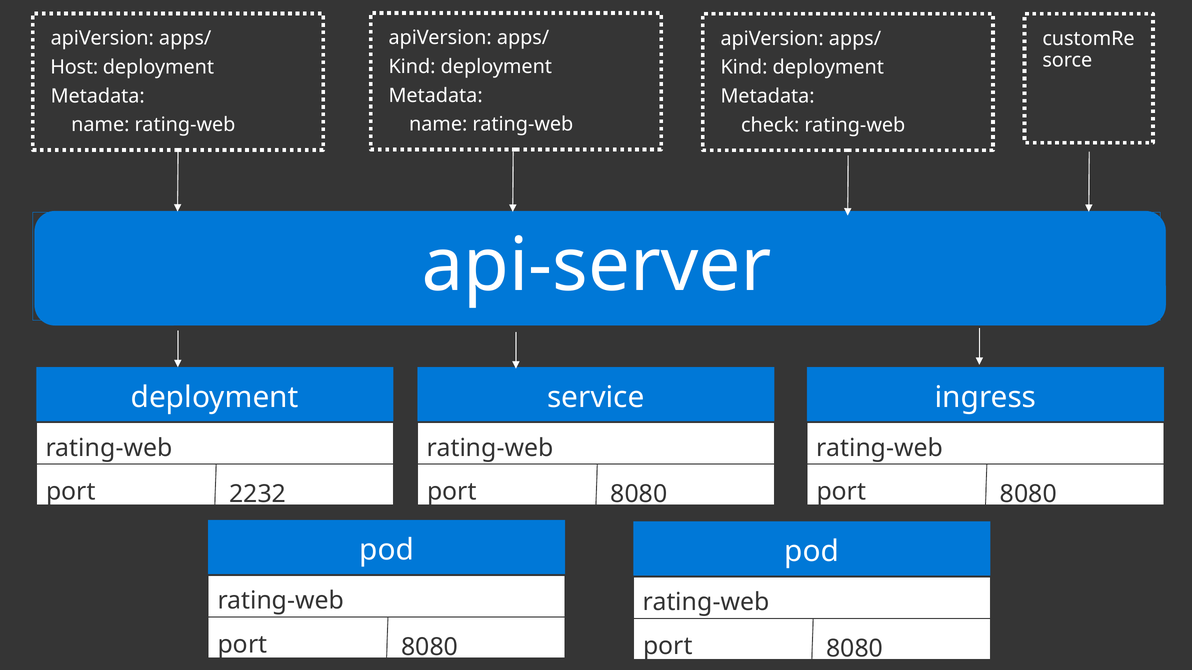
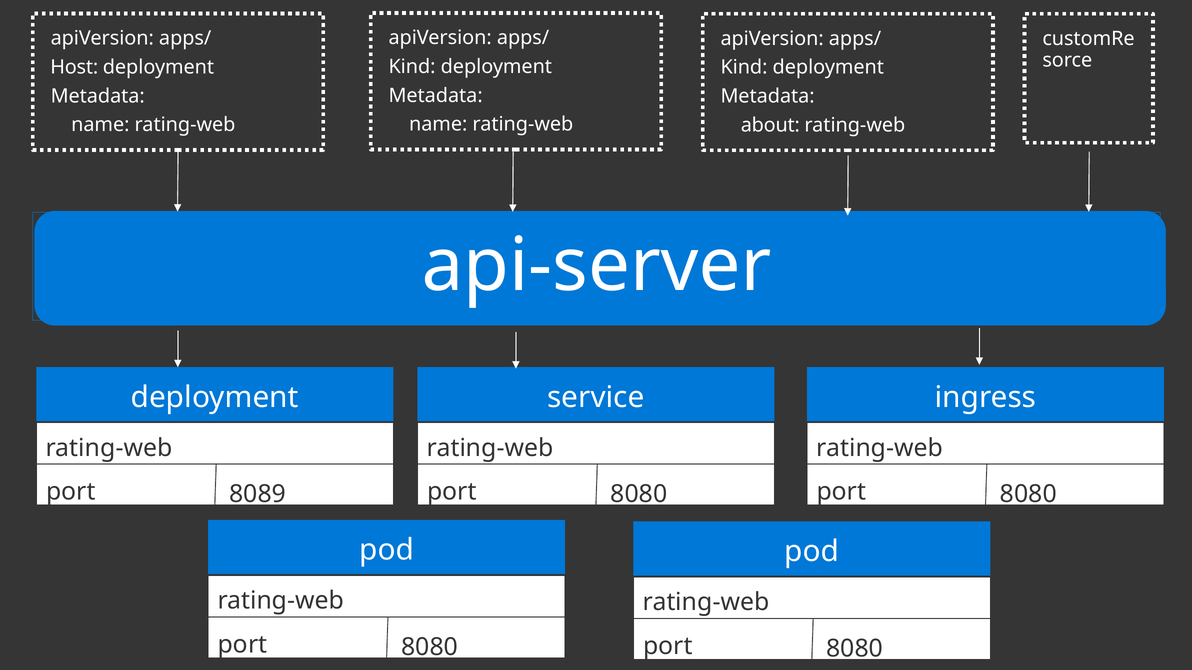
check: check -> about
2232: 2232 -> 8089
